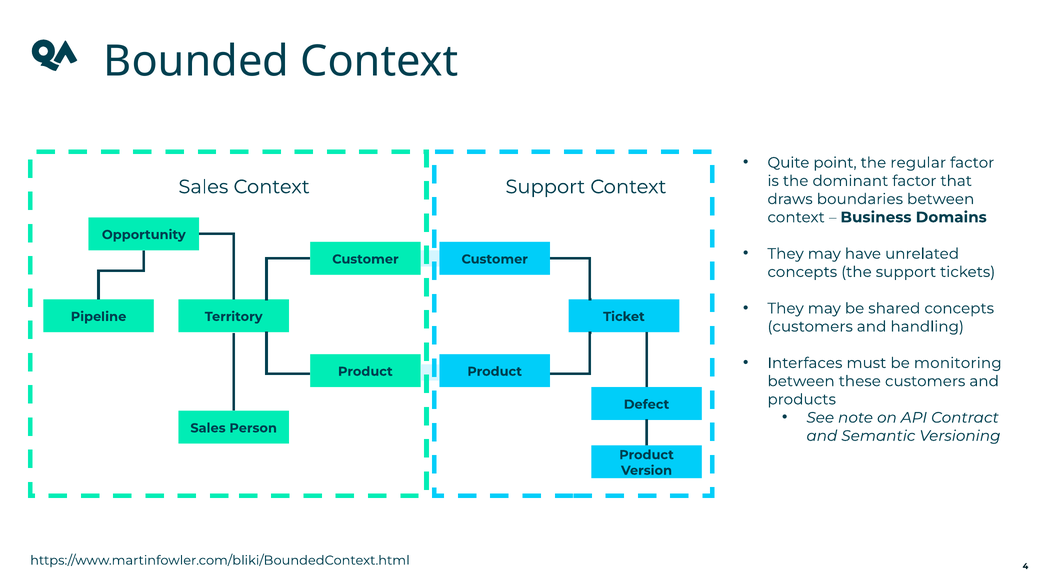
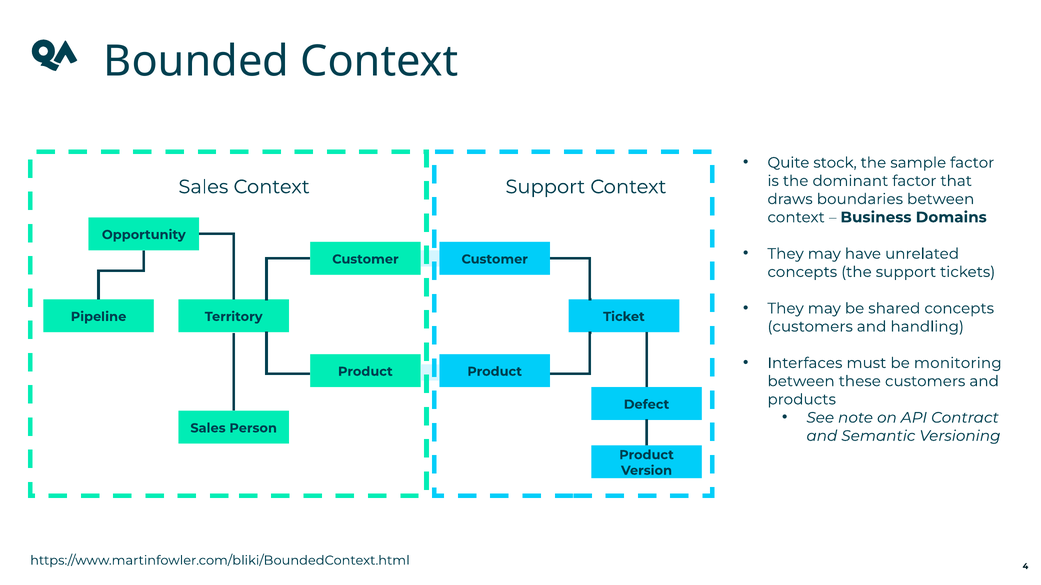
point: point -> stock
regular: regular -> sample
